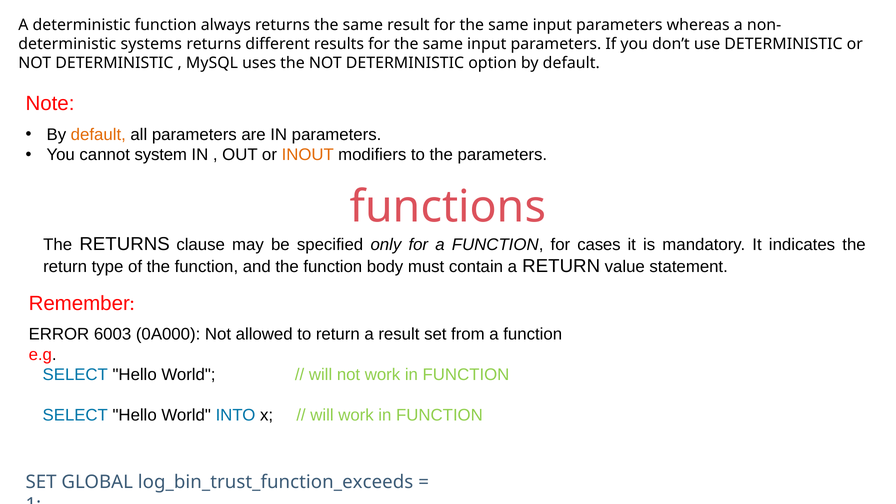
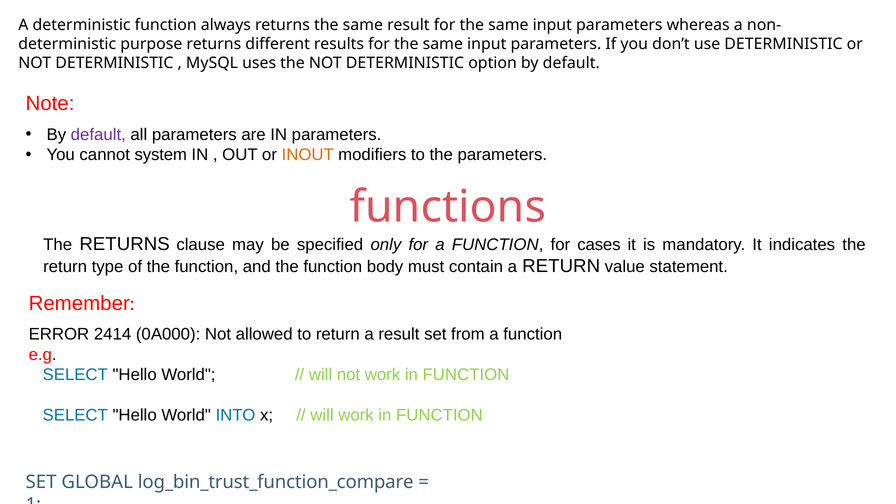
systems: systems -> purpose
default at (98, 135) colour: orange -> purple
6003: 6003 -> 2414
log_bin_trust_function_exceeds: log_bin_trust_function_exceeds -> log_bin_trust_function_compare
